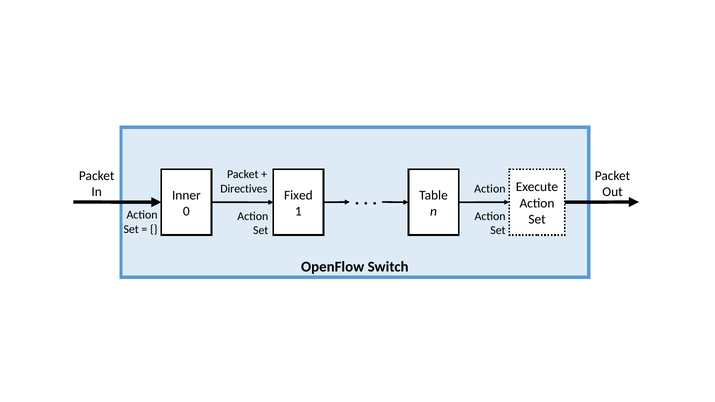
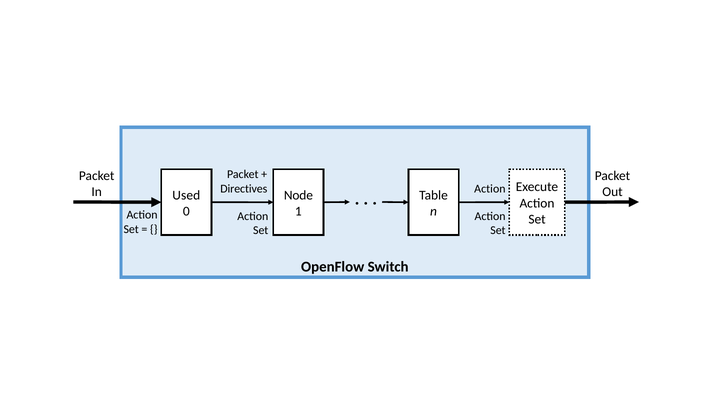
Inner: Inner -> Used
Fixed: Fixed -> Node
